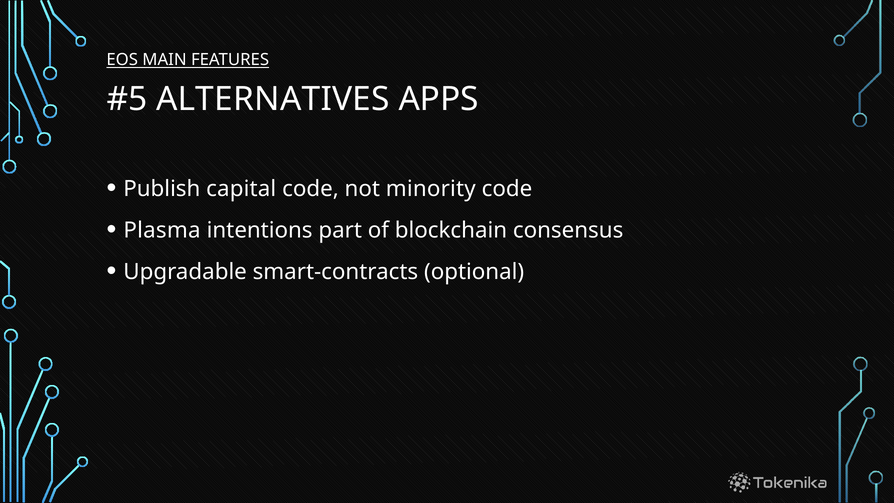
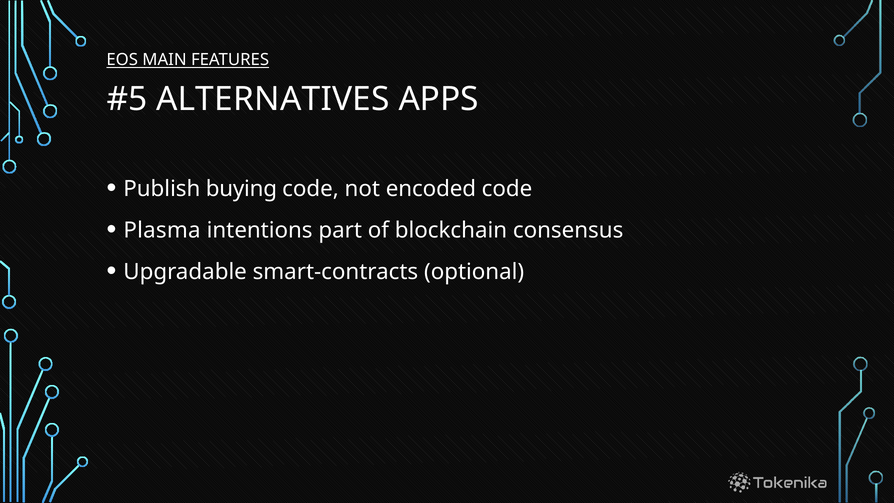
capital: capital -> buying
minority: minority -> encoded
